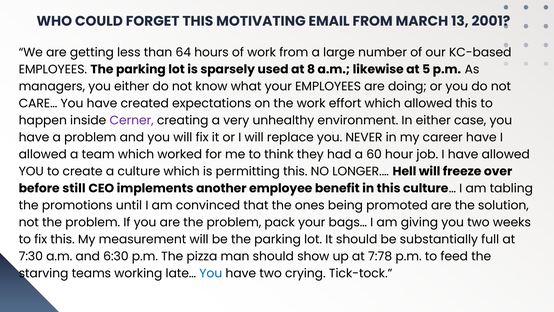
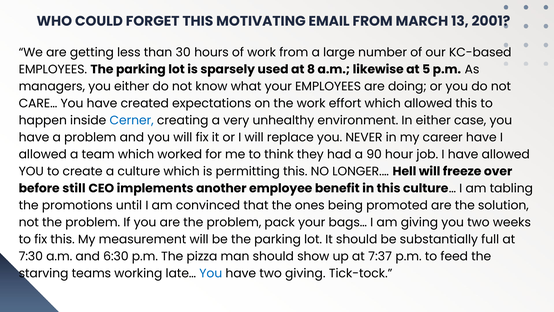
64: 64 -> 30
Cerner colour: purple -> blue
60: 60 -> 90
7:78: 7:78 -> 7:37
two crying: crying -> giving
